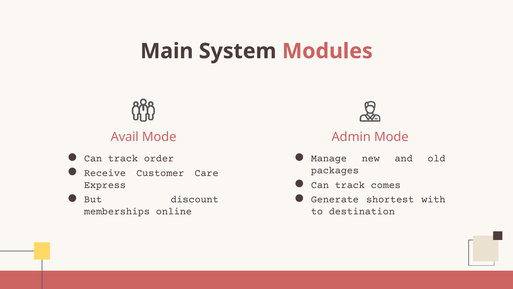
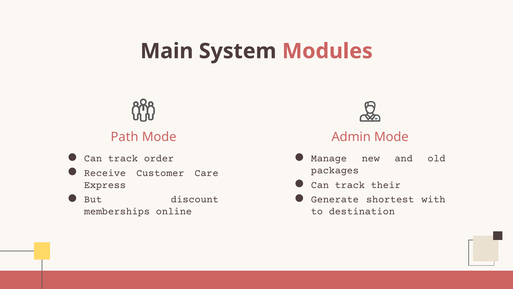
Avail: Avail -> Path
comes: comes -> their
